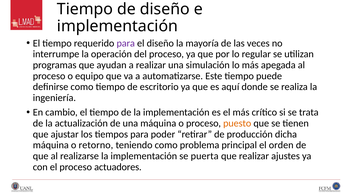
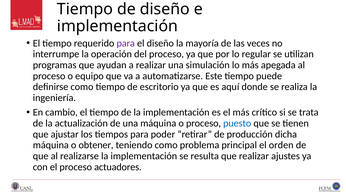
puesto colour: orange -> blue
retorno: retorno -> obtener
puerta: puerta -> resulta
